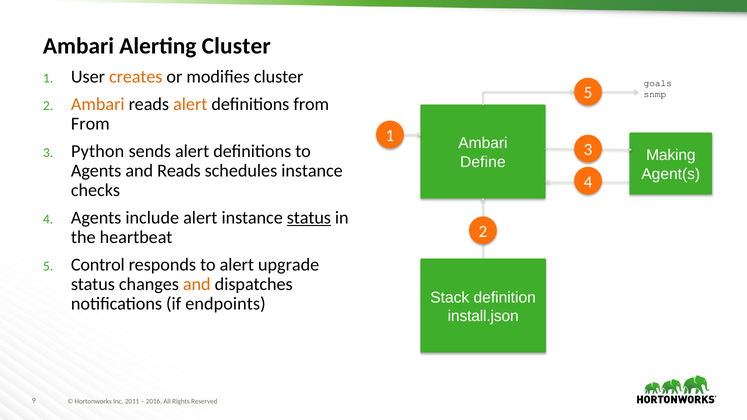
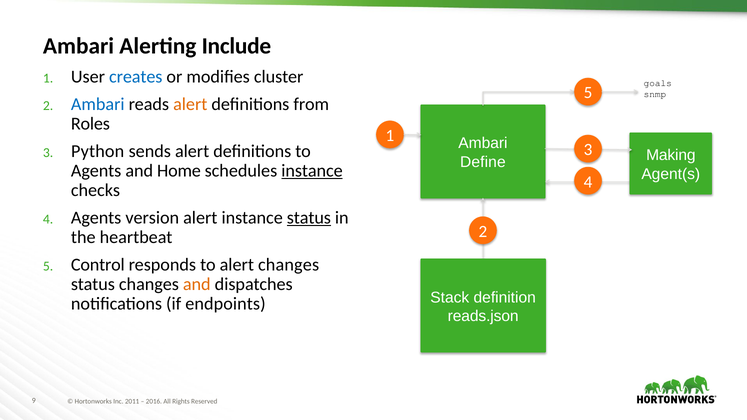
Alerting Cluster: Cluster -> Include
creates colour: orange -> blue
Ambari at (98, 104) colour: orange -> blue
From at (90, 124): From -> Roles
and Reads: Reads -> Home
instance at (312, 171) underline: none -> present
include: include -> version
alert upgrade: upgrade -> changes
install.json: install.json -> reads.json
